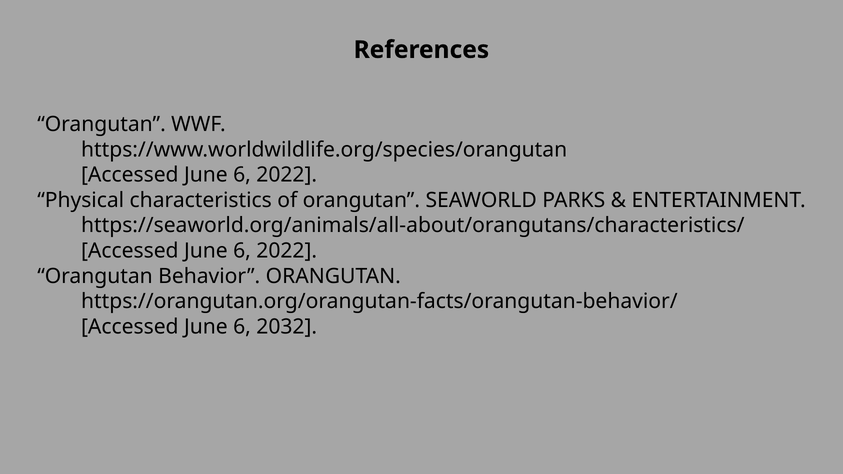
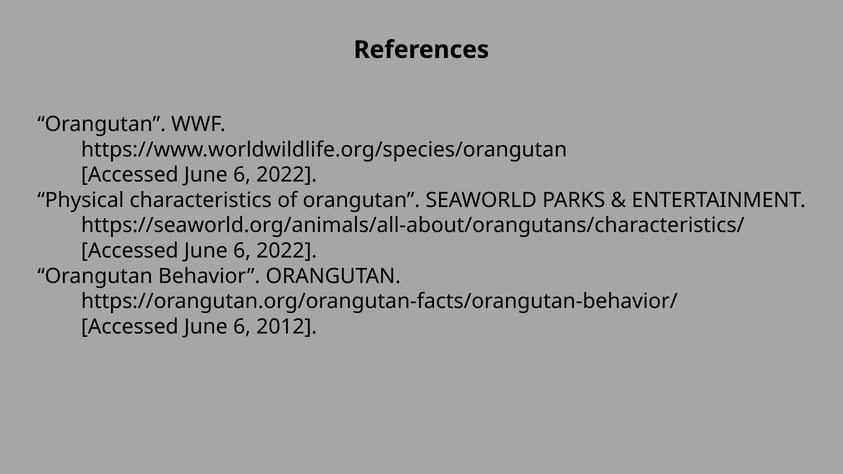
2032: 2032 -> 2012
